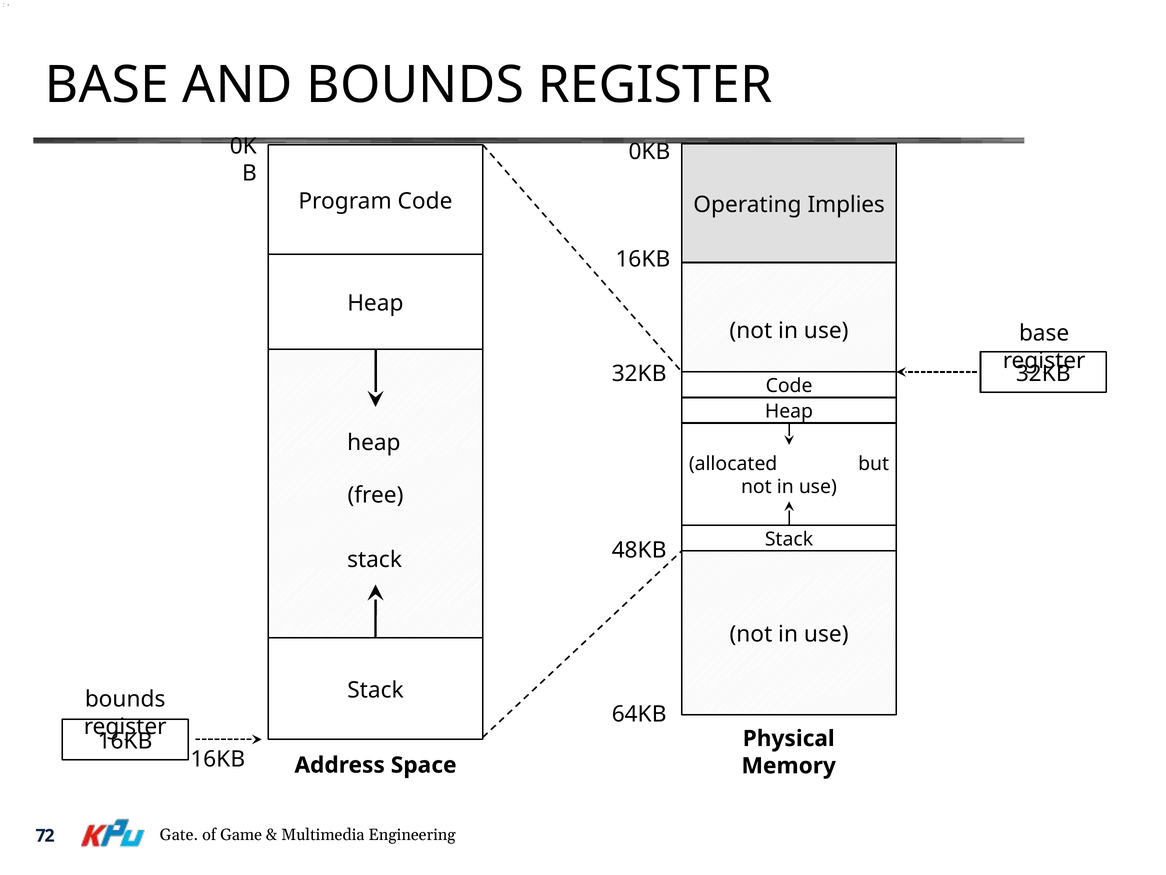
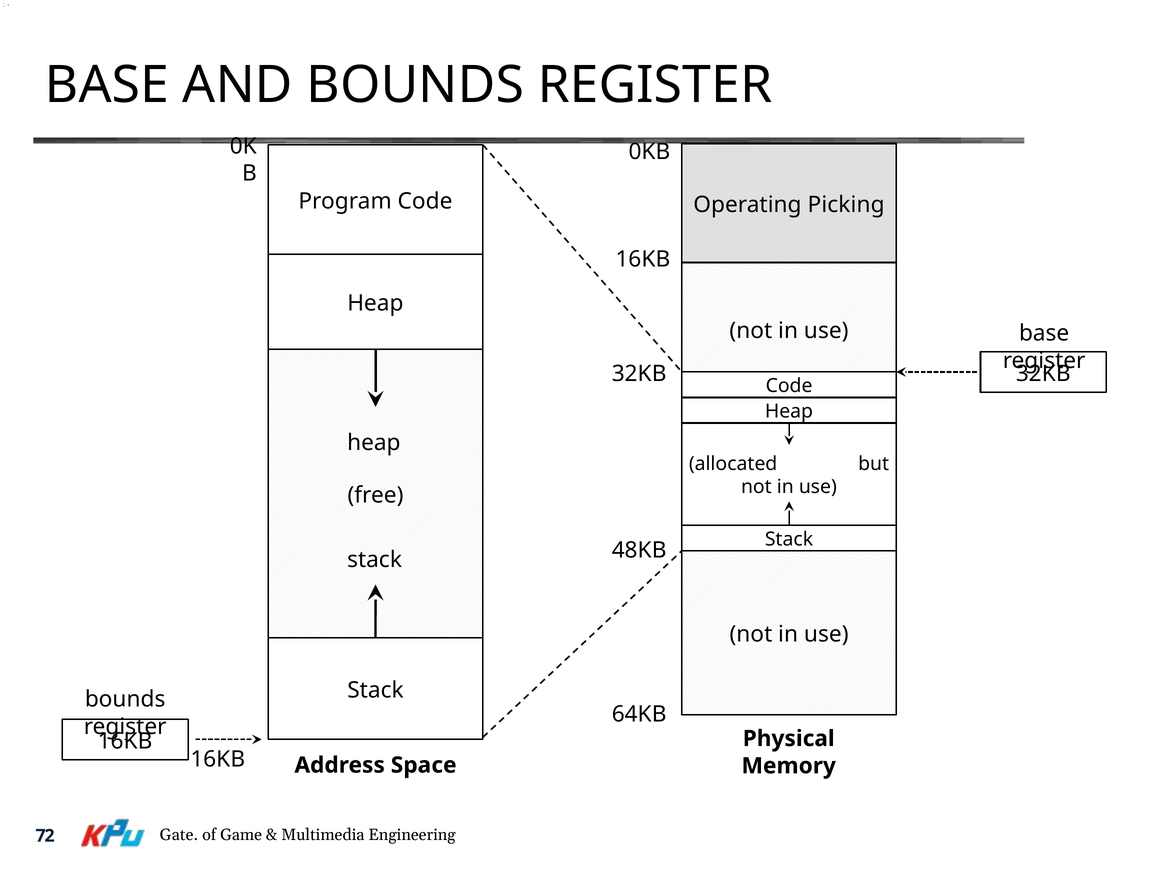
Implies: Implies -> Picking
